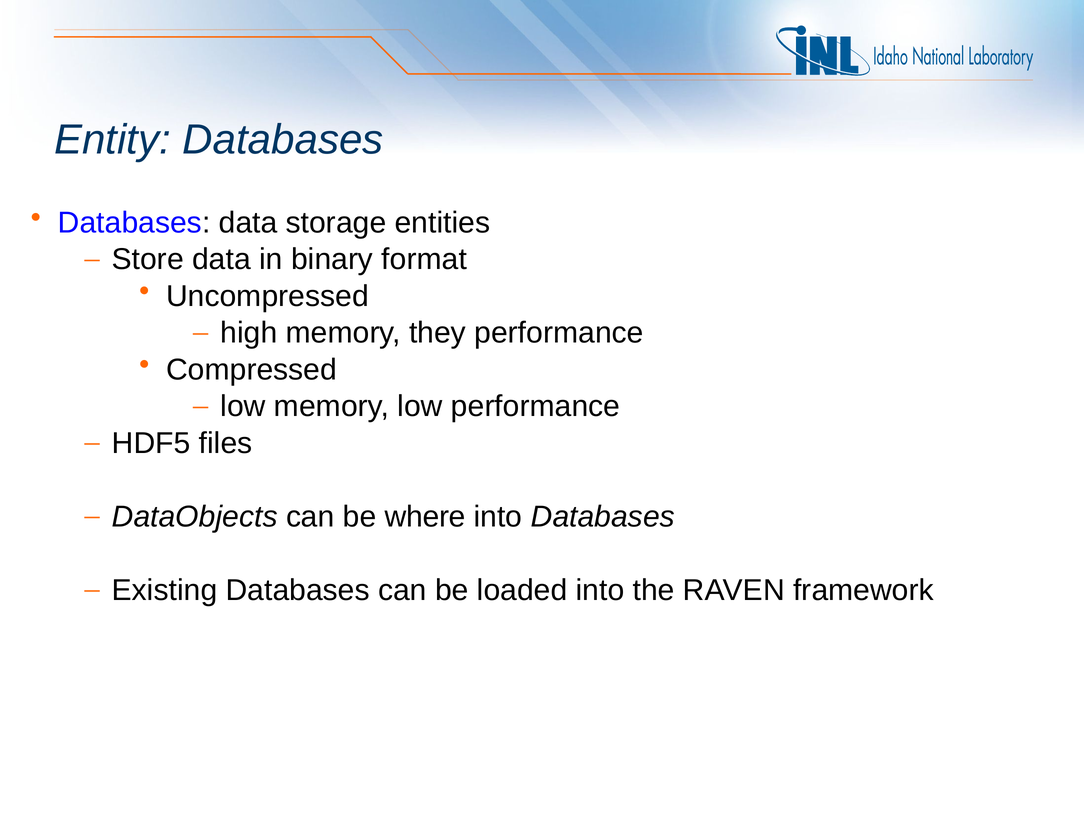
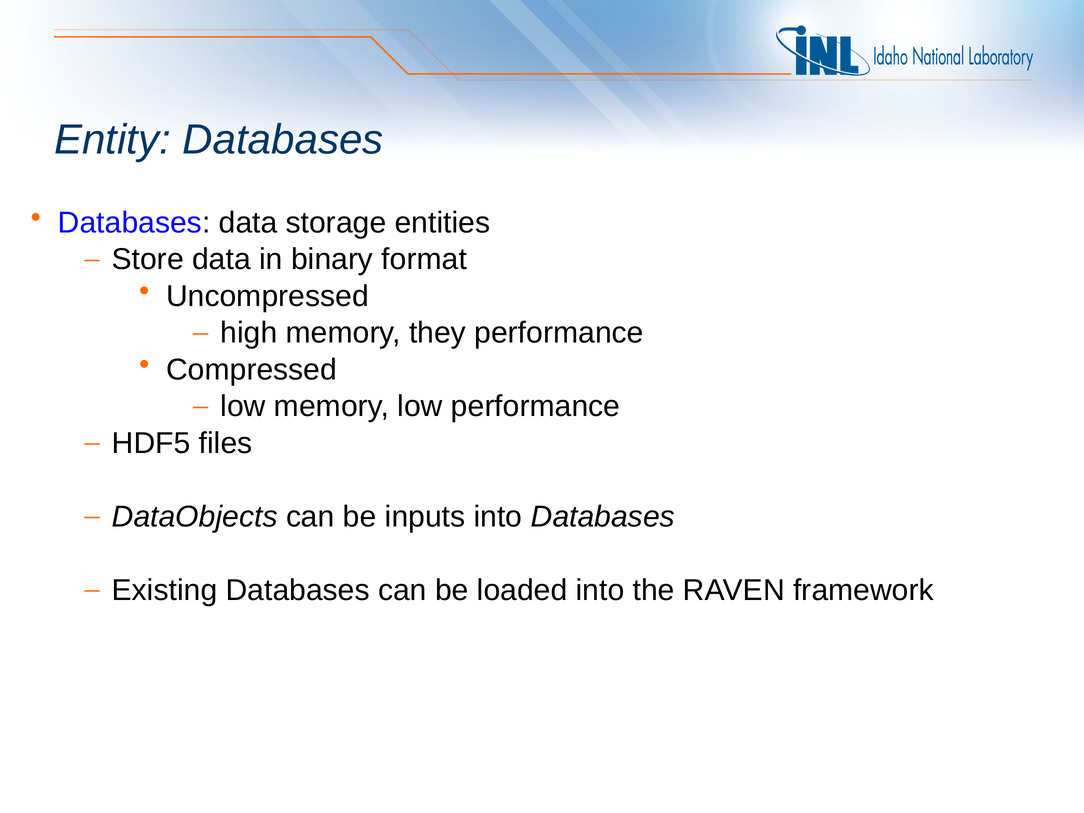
where: where -> inputs
